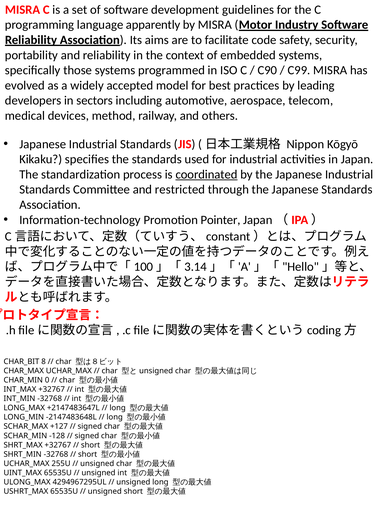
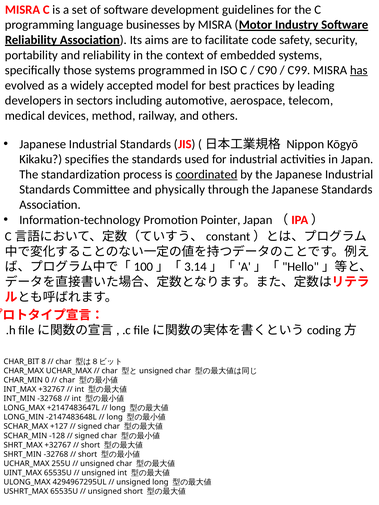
apparently: apparently -> businesses
has underline: none -> present
restricted: restricted -> physically
